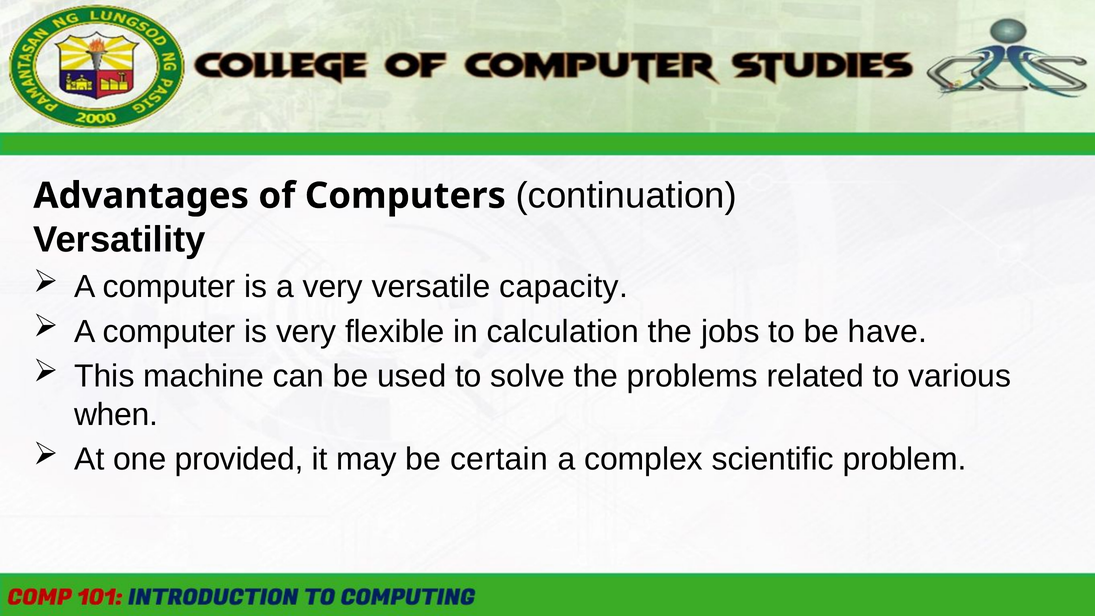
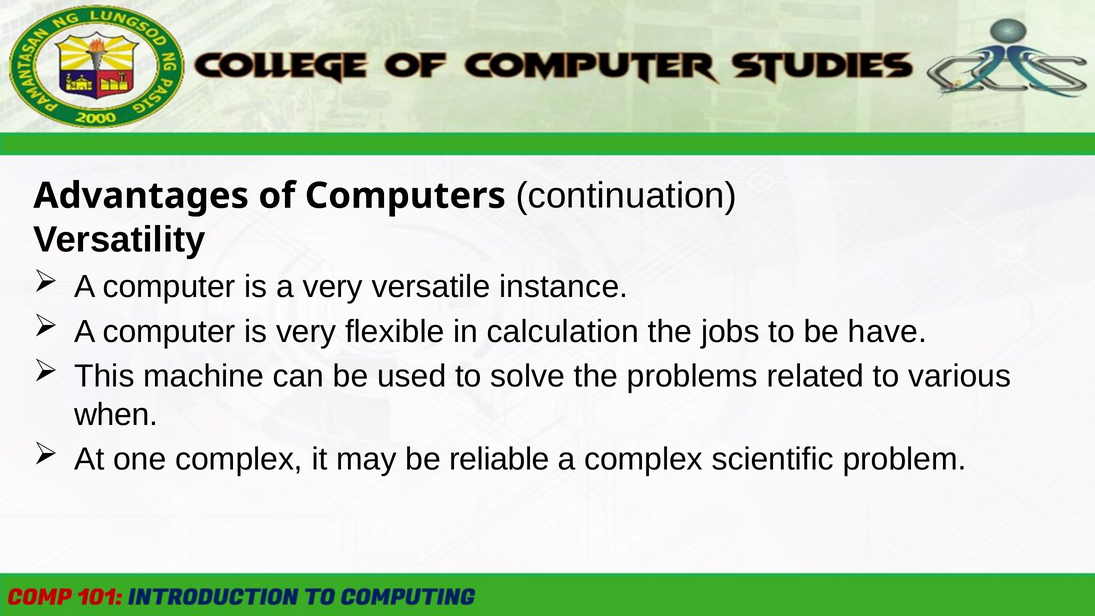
capacity: capacity -> instance
one provided: provided -> complex
certain: certain -> reliable
